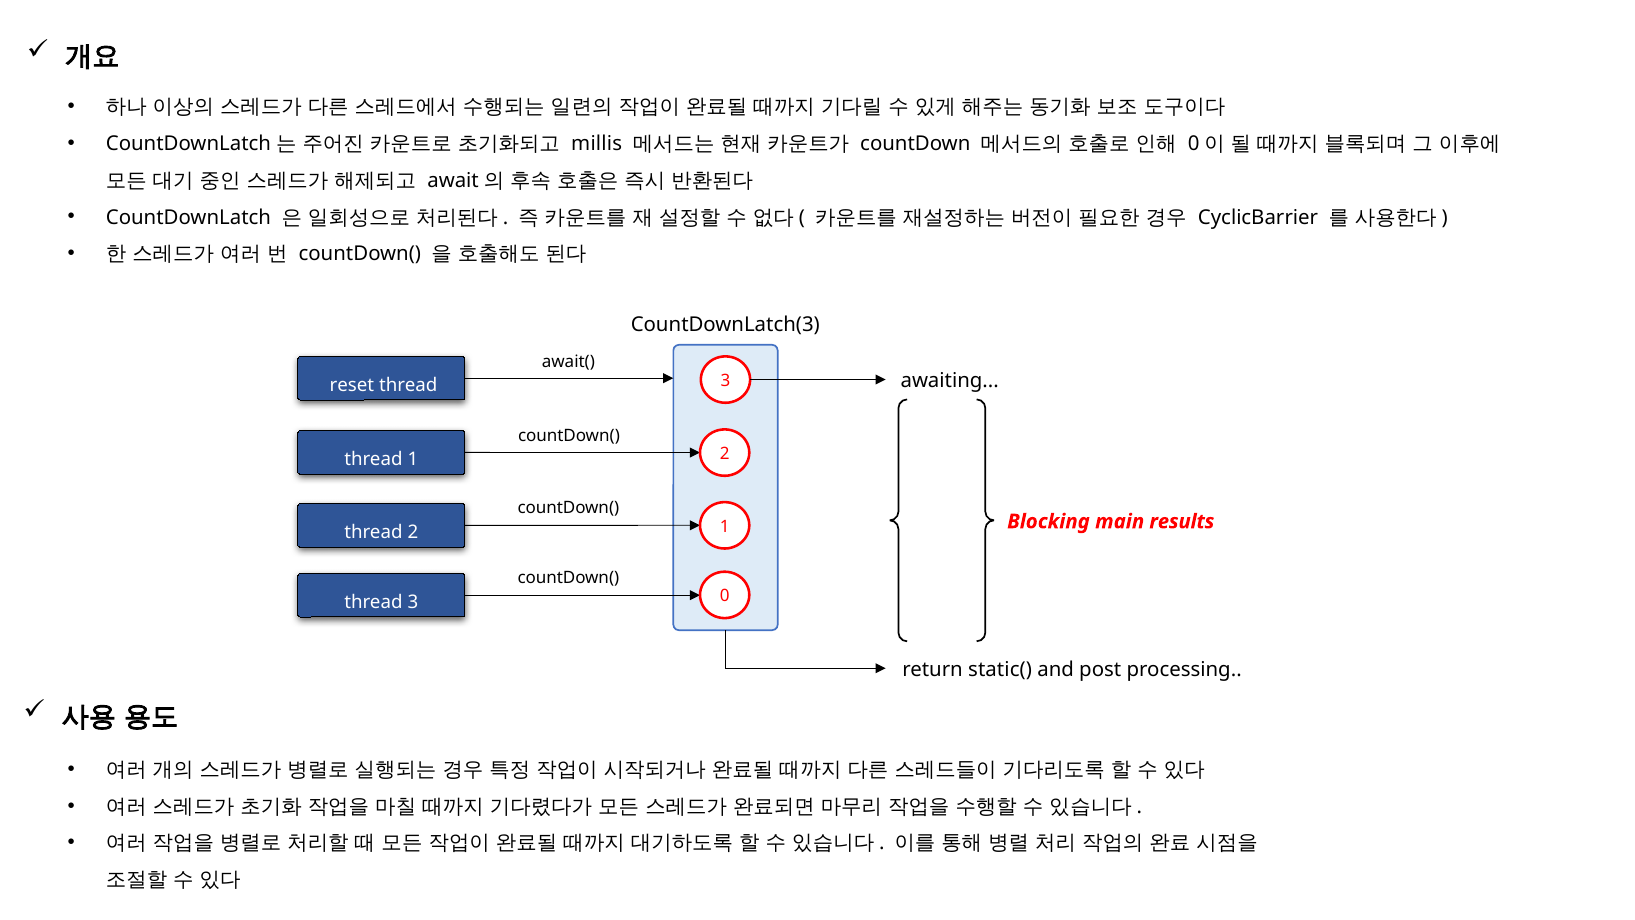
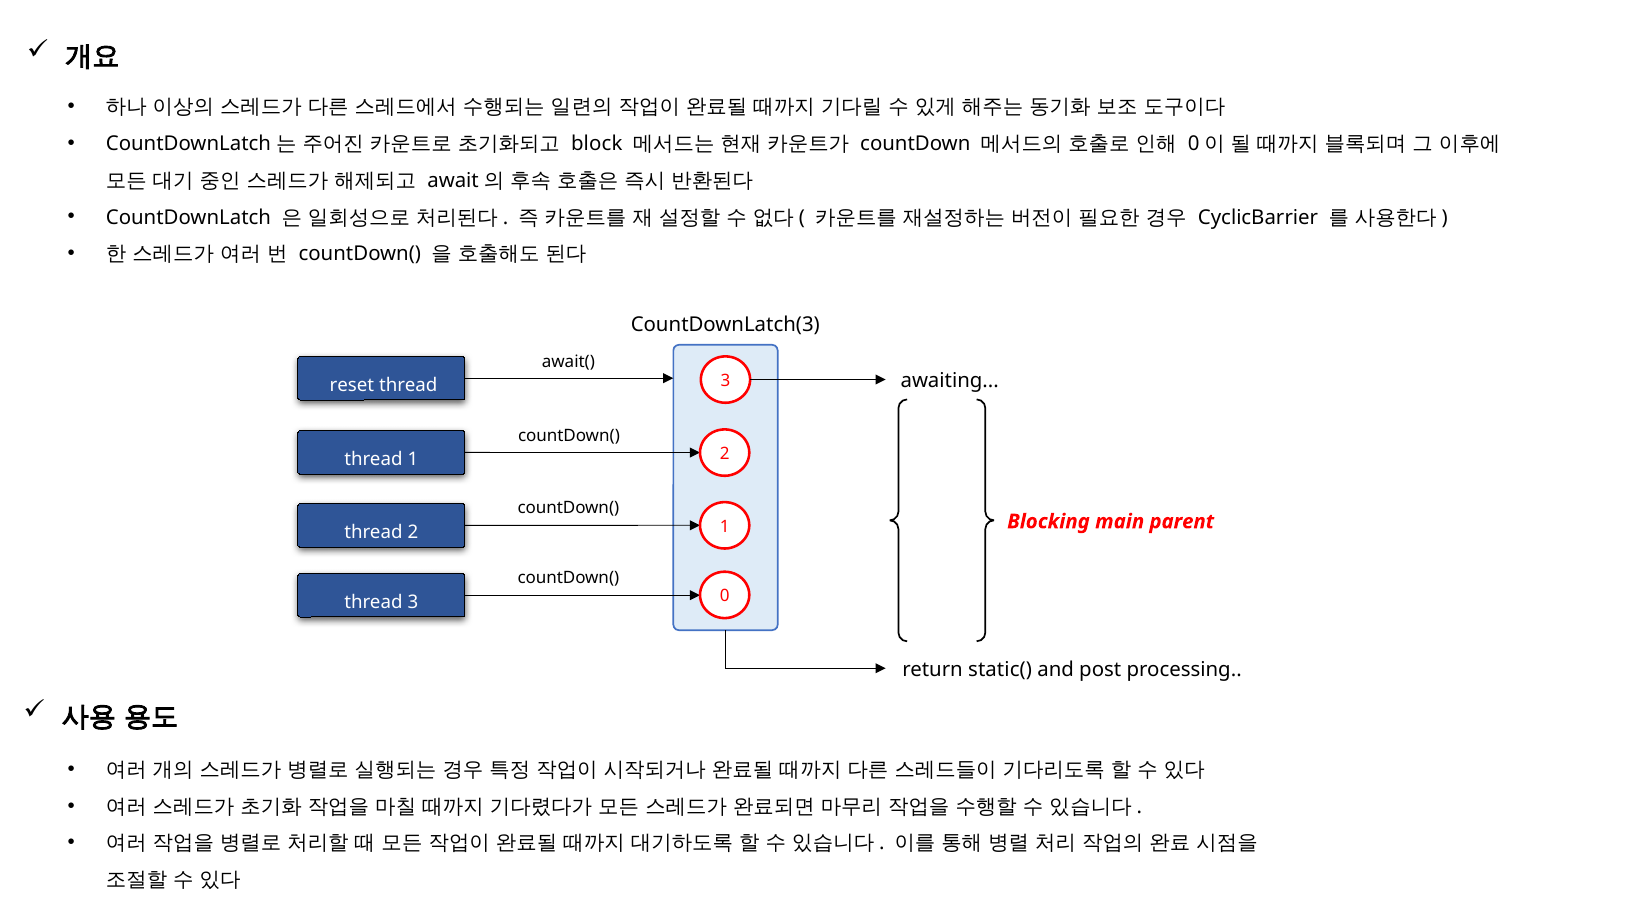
millis: millis -> block
results: results -> parent
